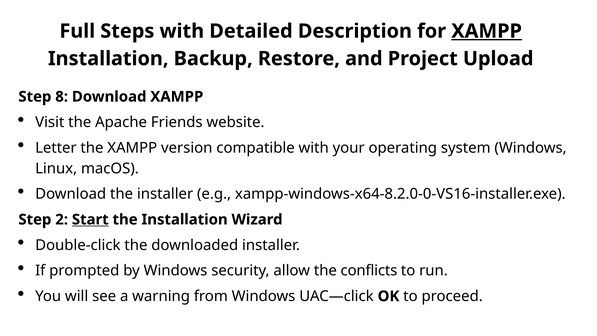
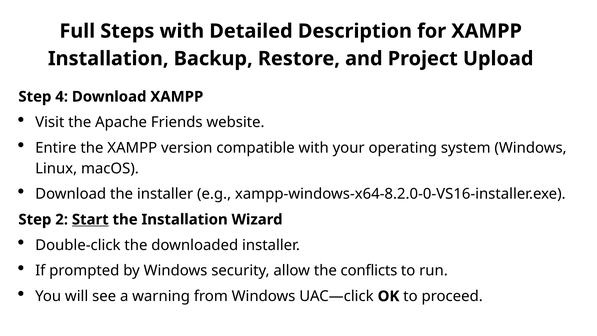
XAMPP at (487, 31) underline: present -> none
8: 8 -> 4
Letter: Letter -> Entire
